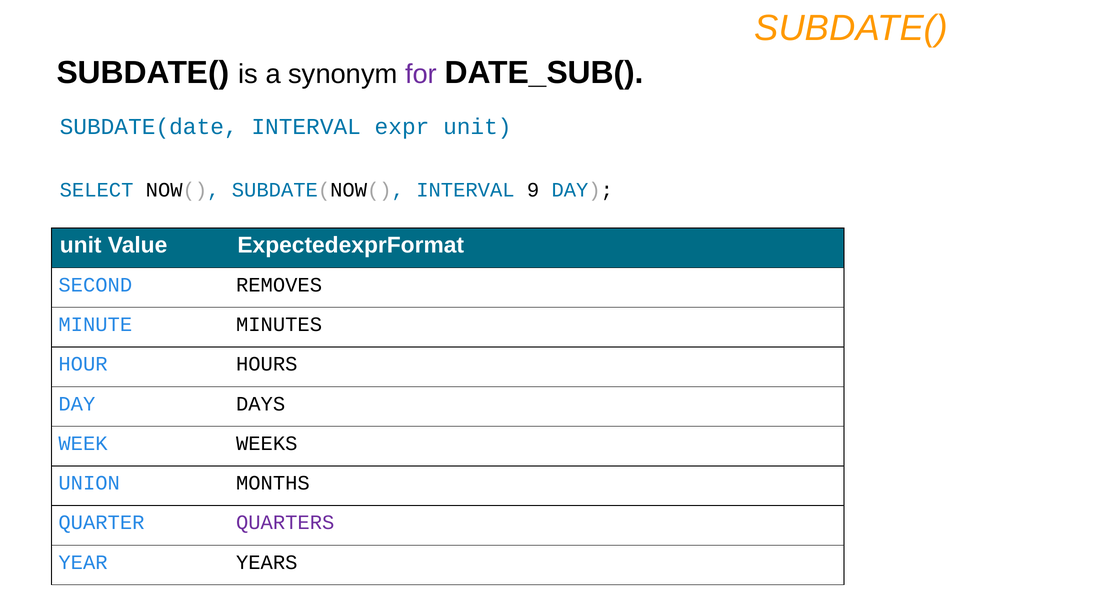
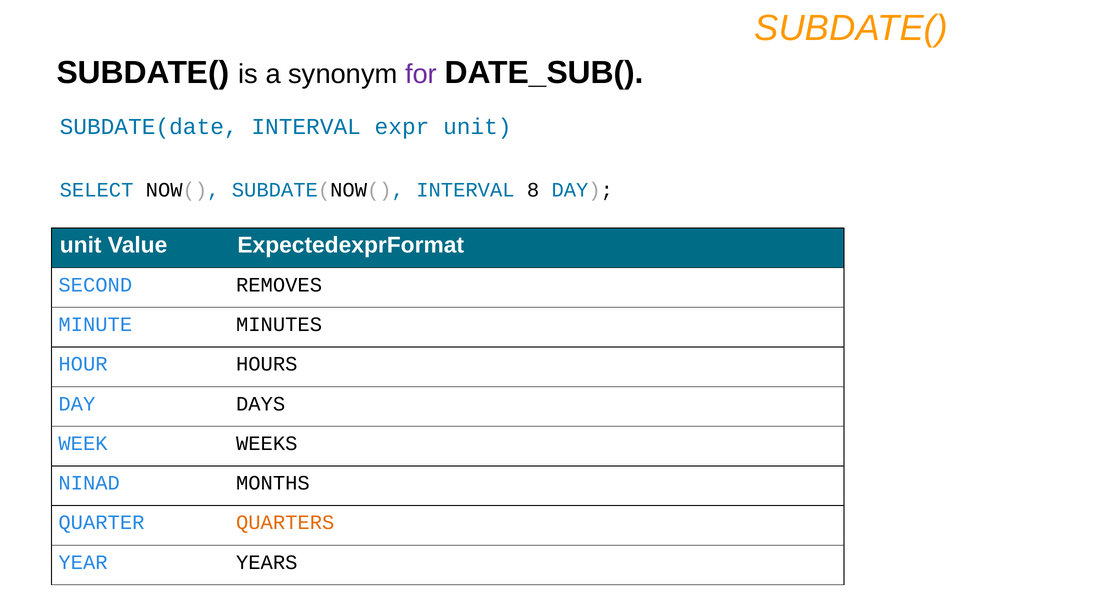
9: 9 -> 8
UNION: UNION -> NINAD
QUARTERS colour: purple -> orange
